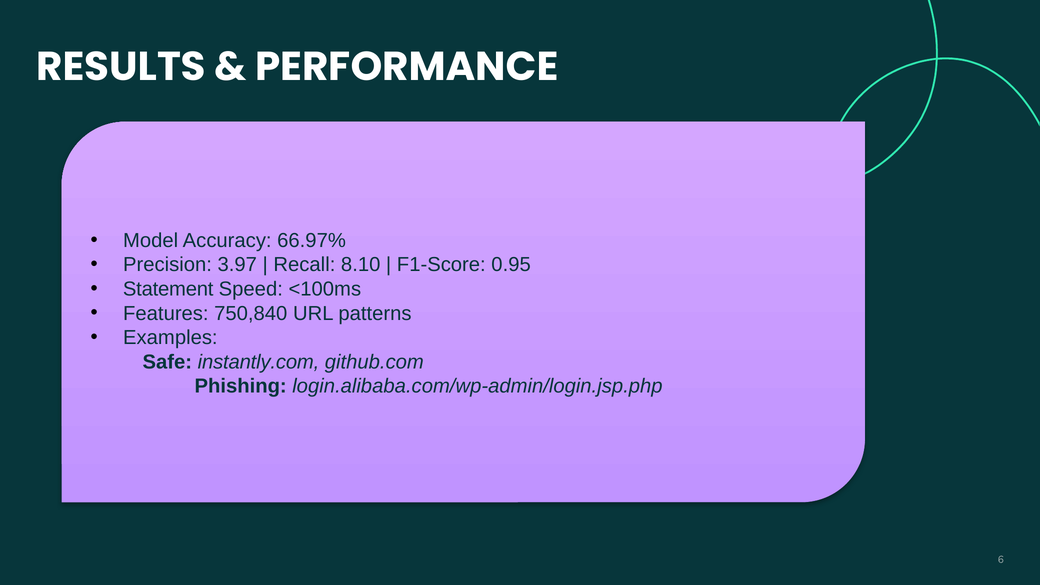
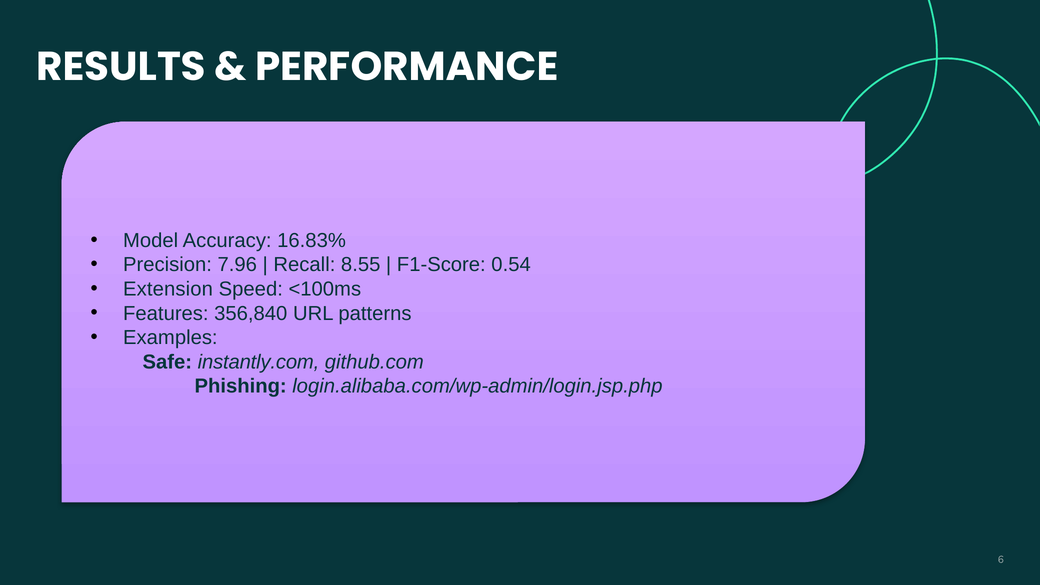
66.97%: 66.97% -> 16.83%
3.97: 3.97 -> 7.96
8.10: 8.10 -> 8.55
0.95: 0.95 -> 0.54
Statement: Statement -> Extension
750,840: 750,840 -> 356,840
